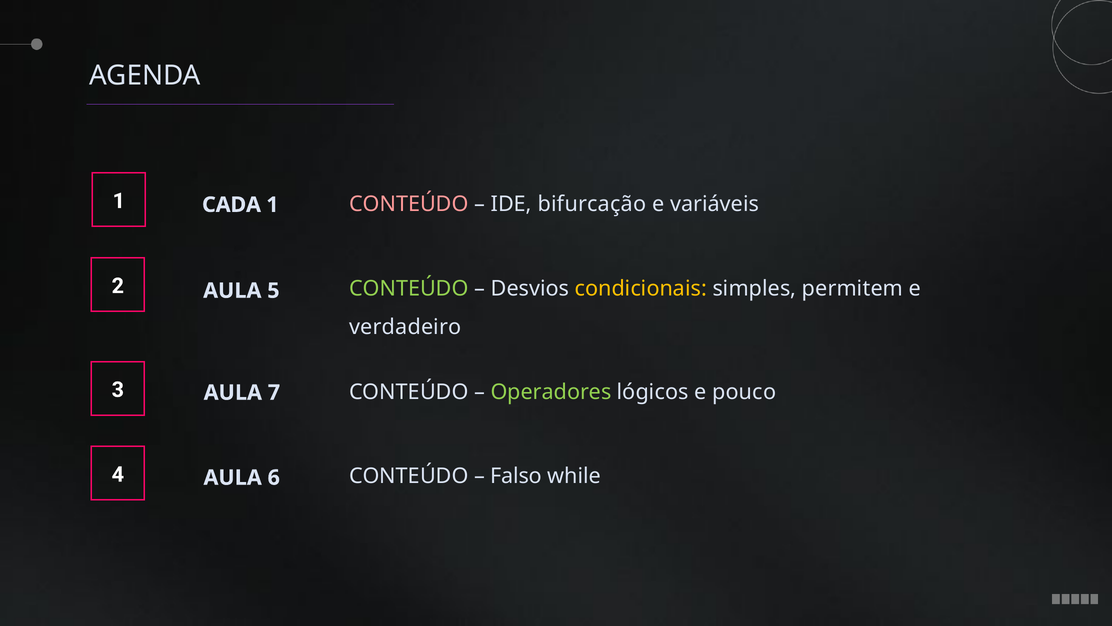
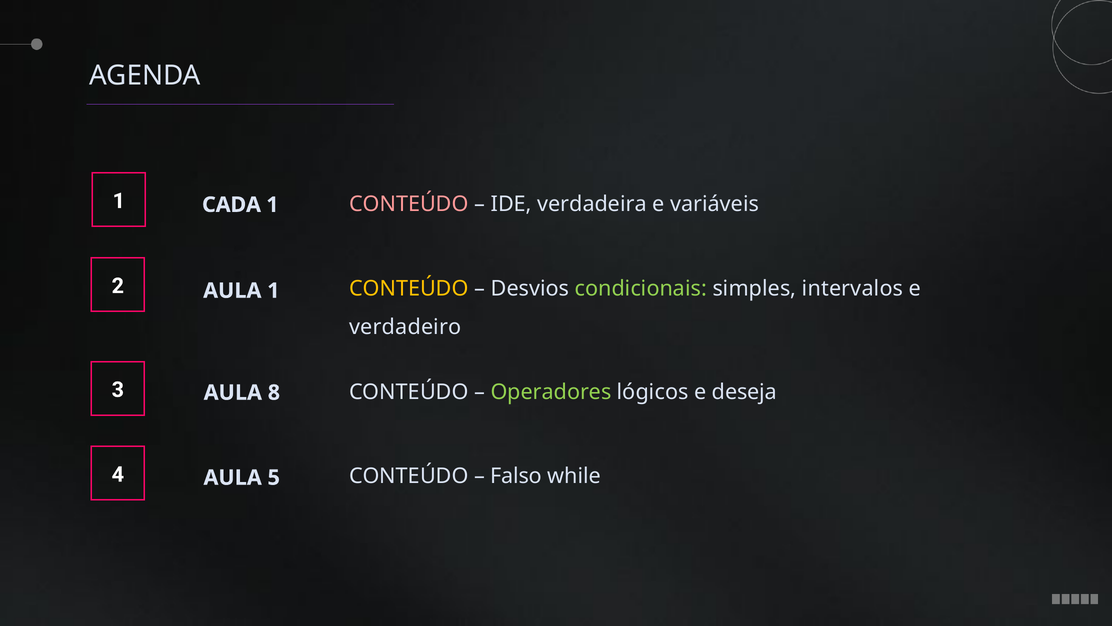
bifurcação: bifurcação -> verdadeira
CONTEÚDO at (409, 288) colour: light green -> yellow
condicionais colour: yellow -> light green
permitem: permitem -> intervalos
AULA 5: 5 -> 1
pouco: pouco -> deseja
7: 7 -> 8
6: 6 -> 5
